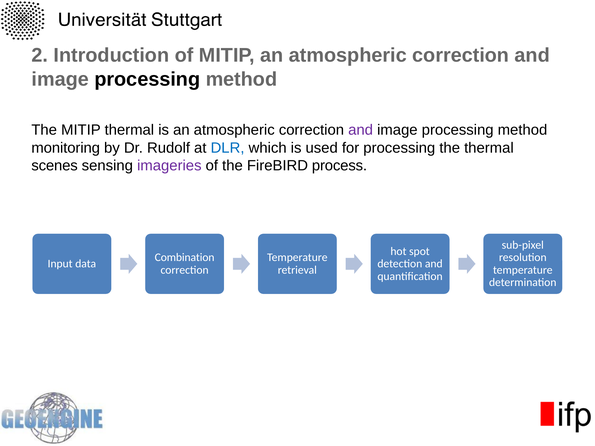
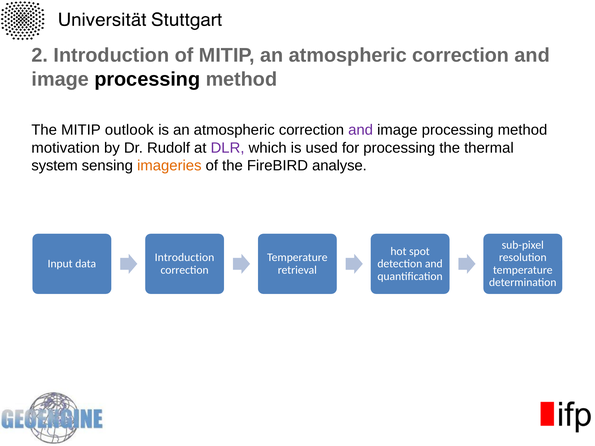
MITIP thermal: thermal -> outlook
monitoring: monitoring -> motivation
DLR colour: blue -> purple
scenes: scenes -> system
imageries colour: purple -> orange
process: process -> analyse
Combination at (185, 258): Combination -> Introduction
